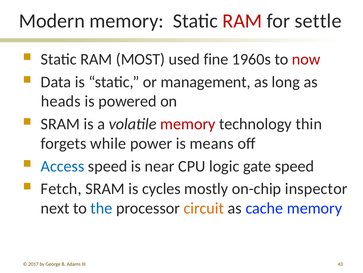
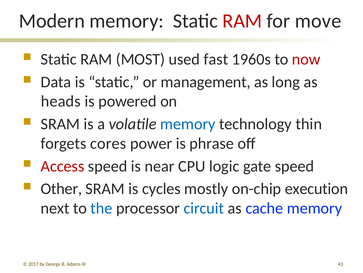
settle: settle -> move
fine: fine -> fast
memory at (188, 124) colour: red -> blue
while: while -> cores
means: means -> phrase
Access colour: blue -> red
Fetch: Fetch -> Other
inspector: inspector -> execution
circuit colour: orange -> blue
